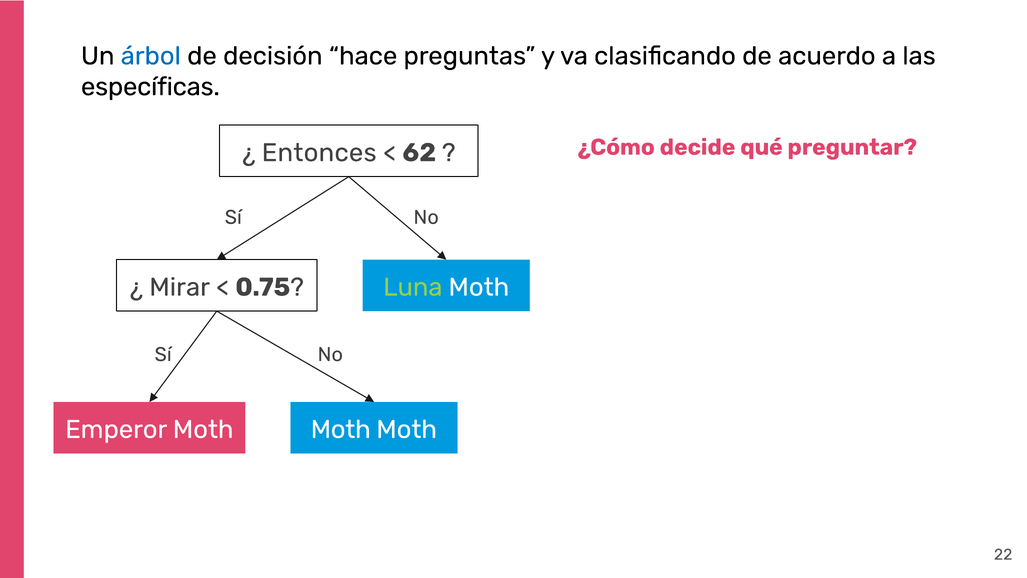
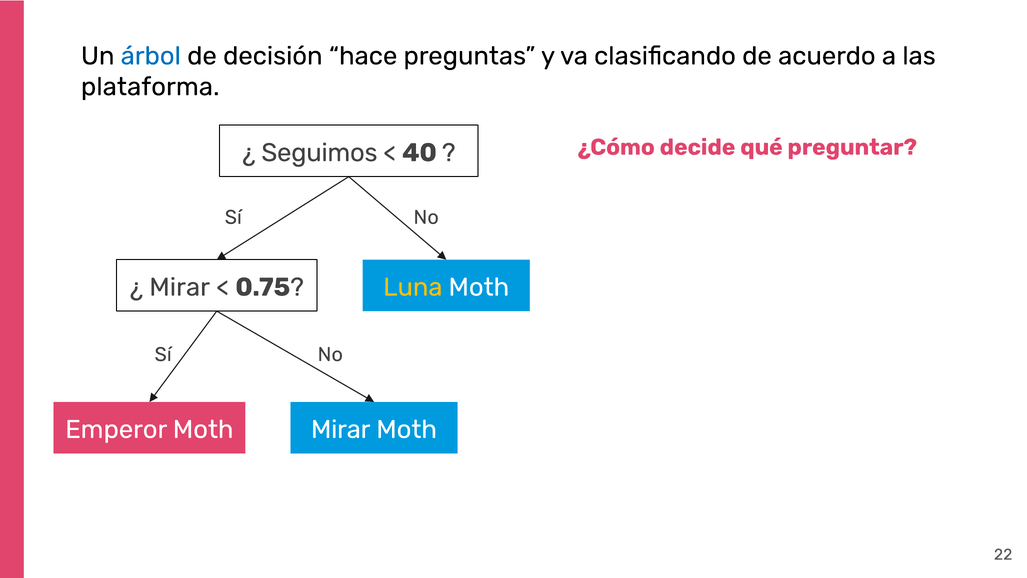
específicas: específicas -> plataforma
Entonces: Entonces -> Seguimos
62: 62 -> 40
Luna colour: light green -> yellow
Moth at (341, 429): Moth -> Mirar
